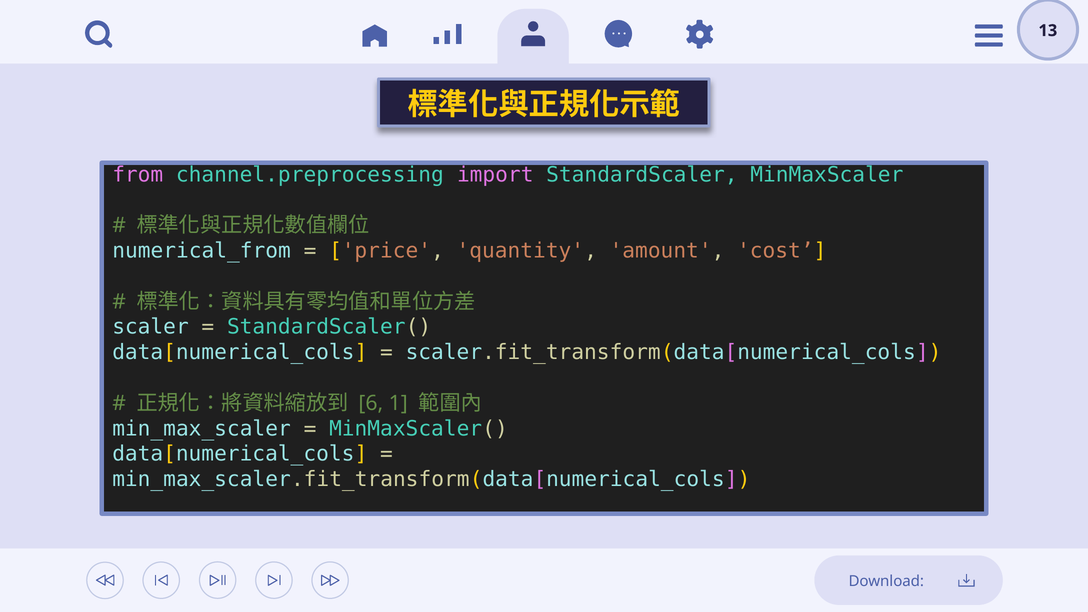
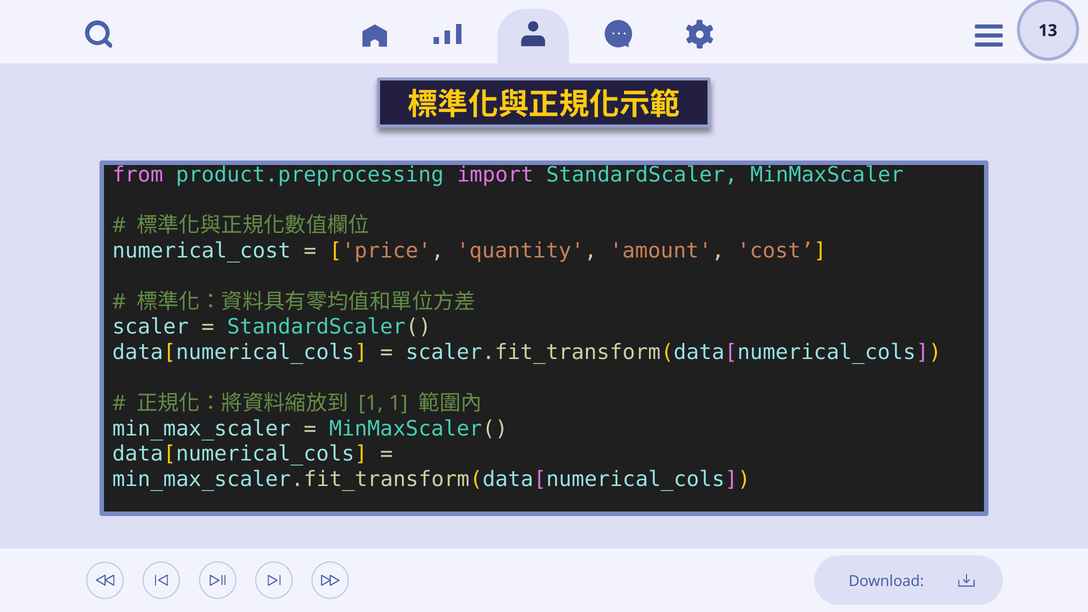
channel.preprocessing: channel.preprocessing -> product.preprocessing
numerical_from: numerical_from -> numerical_cost
6 at (371, 403): 6 -> 1
